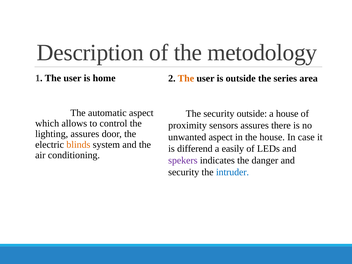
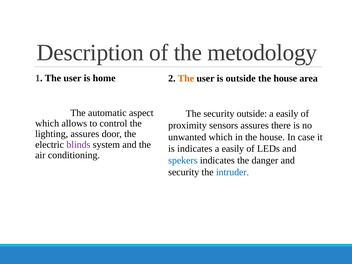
outside the series: series -> house
house at (287, 114): house -> easily
unwanted aspect: aspect -> which
blinds colour: orange -> purple
is differend: differend -> indicates
spekers colour: purple -> blue
